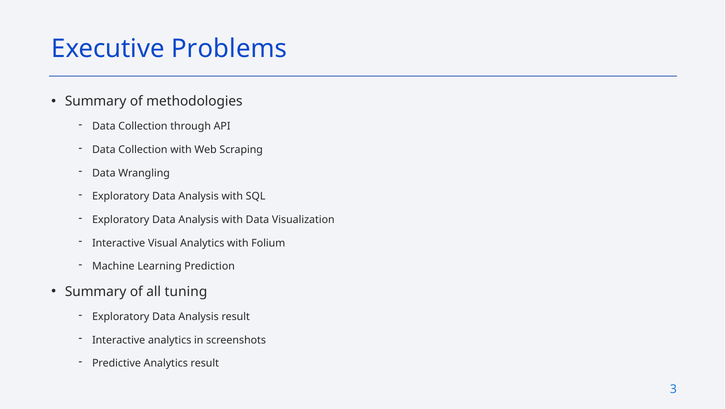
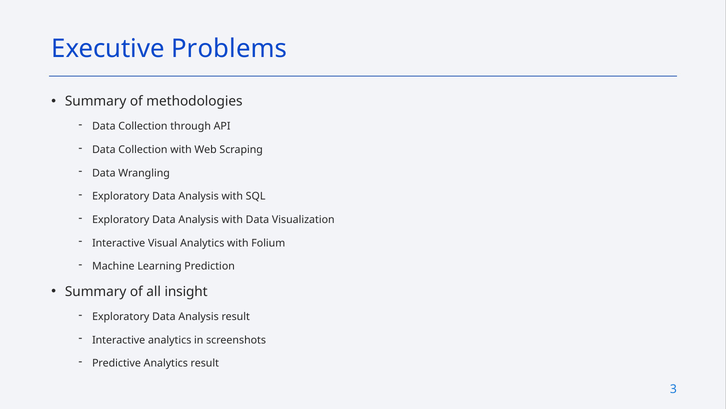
tuning: tuning -> insight
